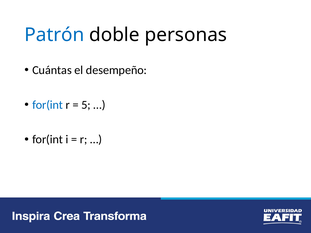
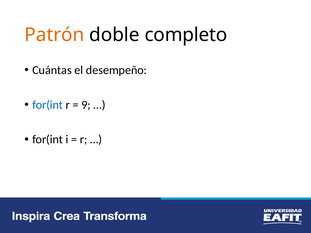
Patrón colour: blue -> orange
personas: personas -> completo
5: 5 -> 9
